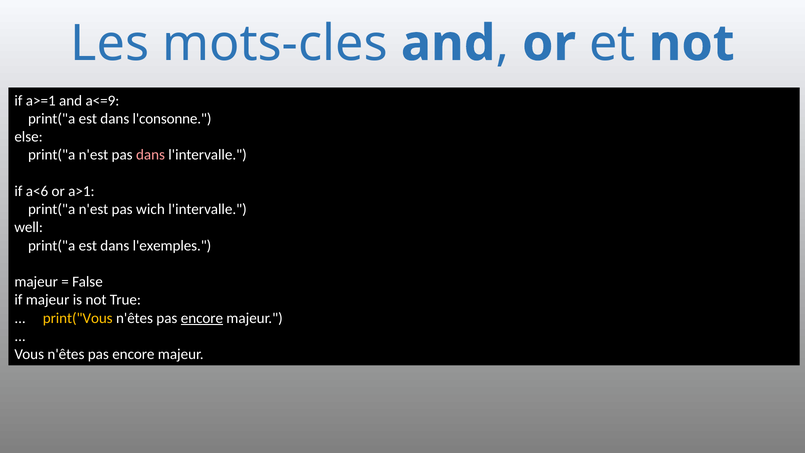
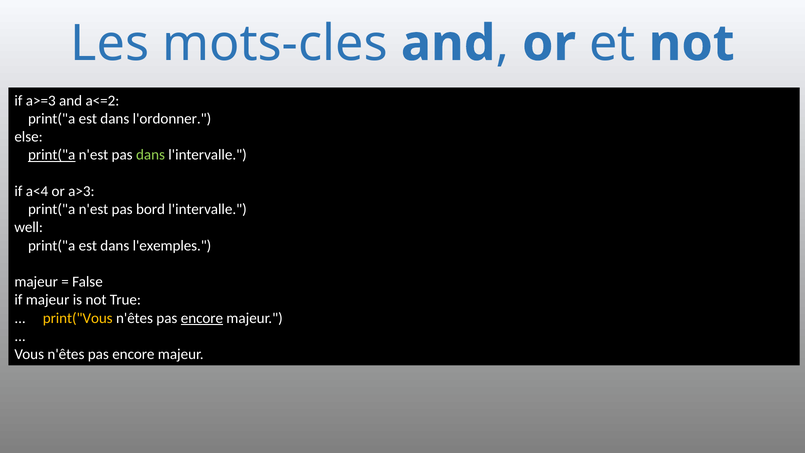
a>=1: a>=1 -> a>=3
a<=9: a<=9 -> a<=2
l'consonne: l'consonne -> l'ordonner
print("a at (52, 155) underline: none -> present
dans at (150, 155) colour: pink -> light green
a<6: a<6 -> a<4
a>1: a>1 -> a>3
wich: wich -> bord
